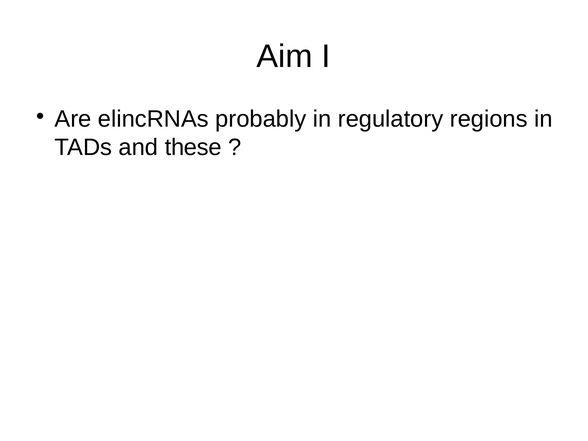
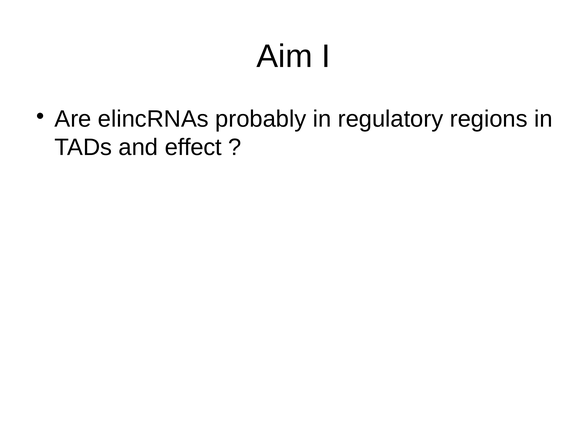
these: these -> effect
